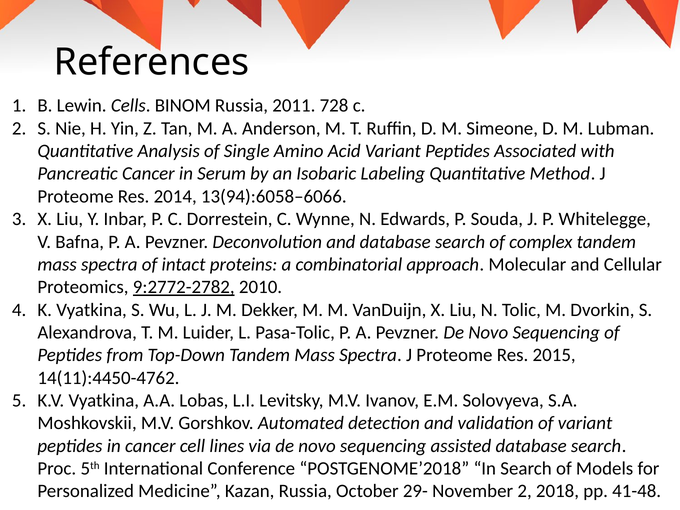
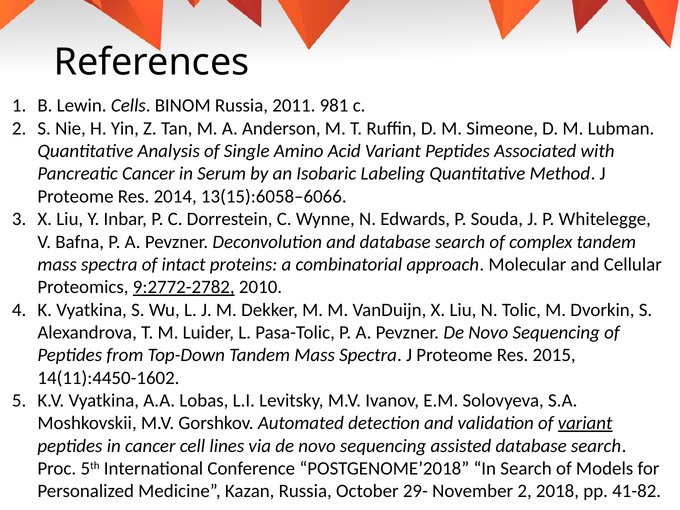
728: 728 -> 981
13(94):6058–6066: 13(94):6058–6066 -> 13(15):6058–6066
14(11):4450-4762: 14(11):4450-4762 -> 14(11):4450-1602
variant at (585, 423) underline: none -> present
41-48: 41-48 -> 41-82
